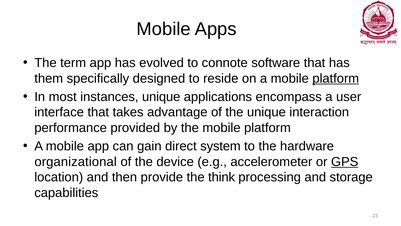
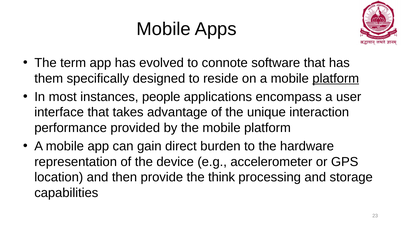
instances unique: unique -> people
system: system -> burden
organizational: organizational -> representation
GPS underline: present -> none
